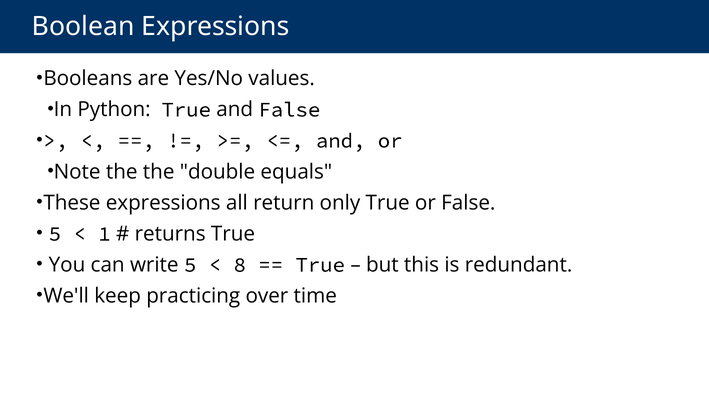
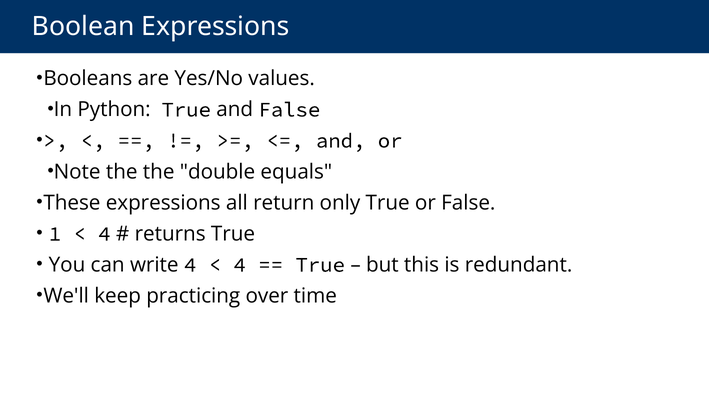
5 at (55, 234): 5 -> 1
1 at (104, 234): 1 -> 4
write 5: 5 -> 4
8 at (240, 265): 8 -> 4
